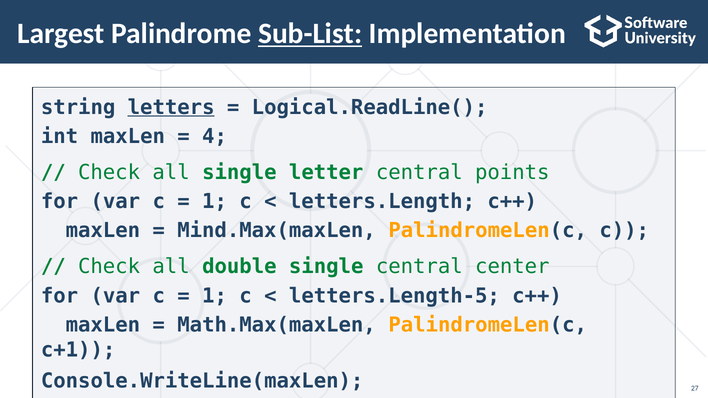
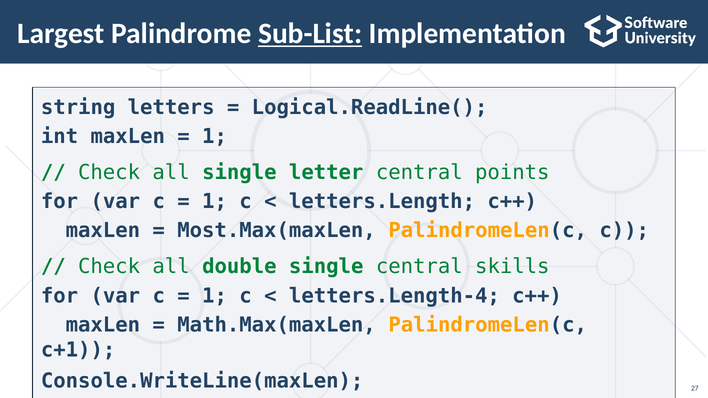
letters underline: present -> none
4 at (215, 137): 4 -> 1
Mind.Max(maxLen: Mind.Max(maxLen -> Most.Max(maxLen
center: center -> skills
letters.Length-5: letters.Length-5 -> letters.Length-4
